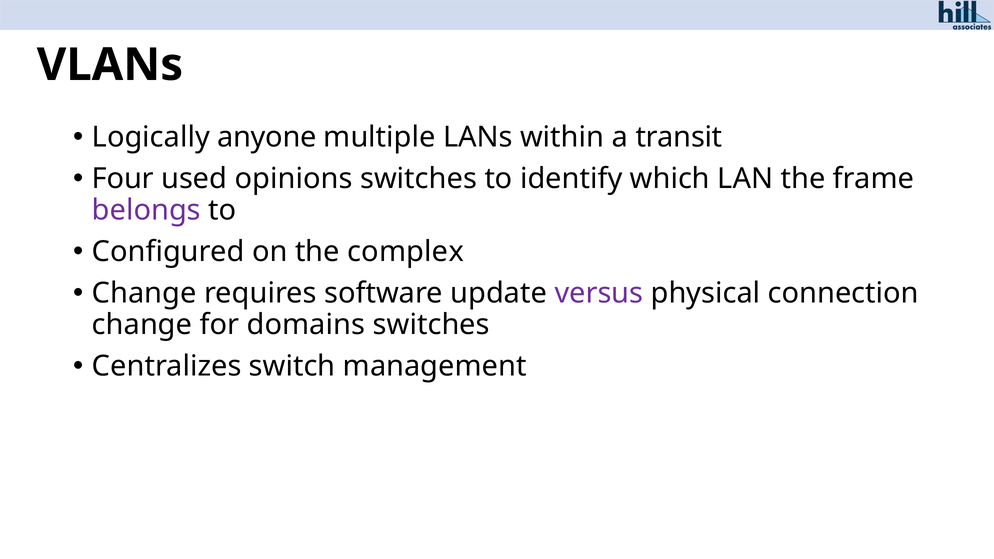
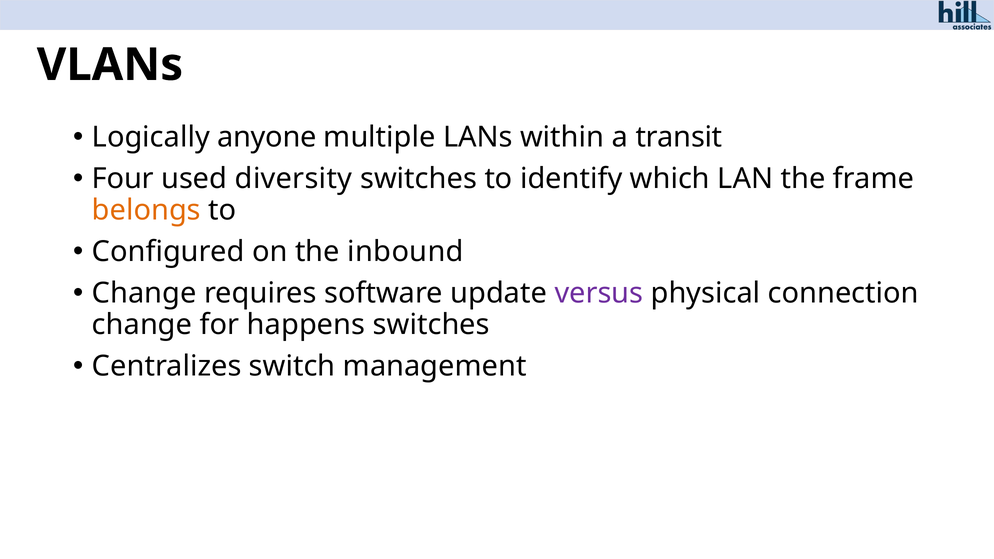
opinions: opinions -> diversity
belongs colour: purple -> orange
complex: complex -> inbound
domains: domains -> happens
